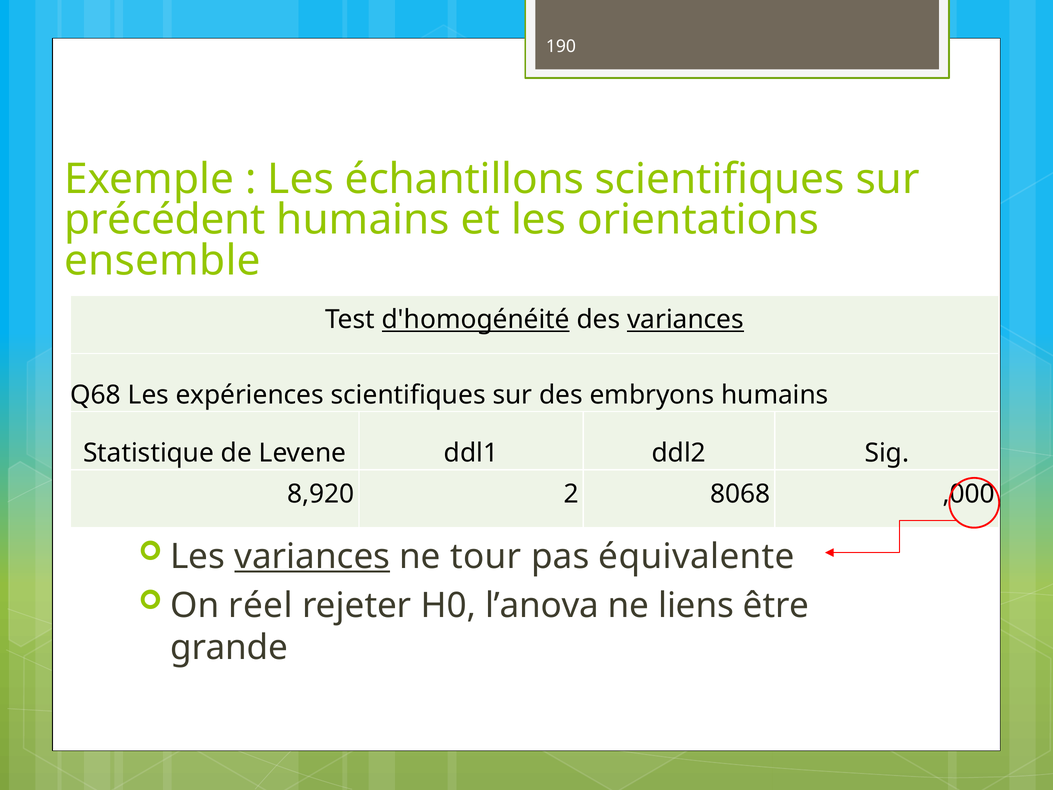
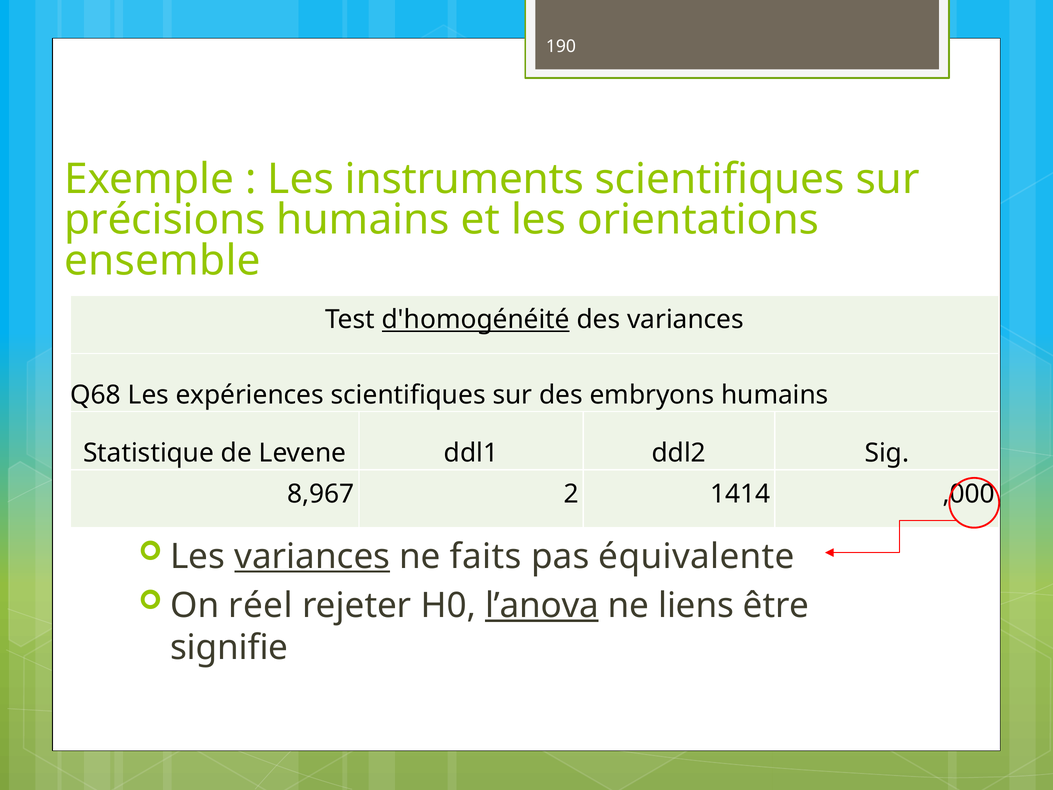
échantillons: échantillons -> instruments
précédent: précédent -> précisions
variances at (686, 320) underline: present -> none
8,920: 8,920 -> 8,967
8068: 8068 -> 1414
tour: tour -> faits
l’anova underline: none -> present
grande: grande -> signifie
